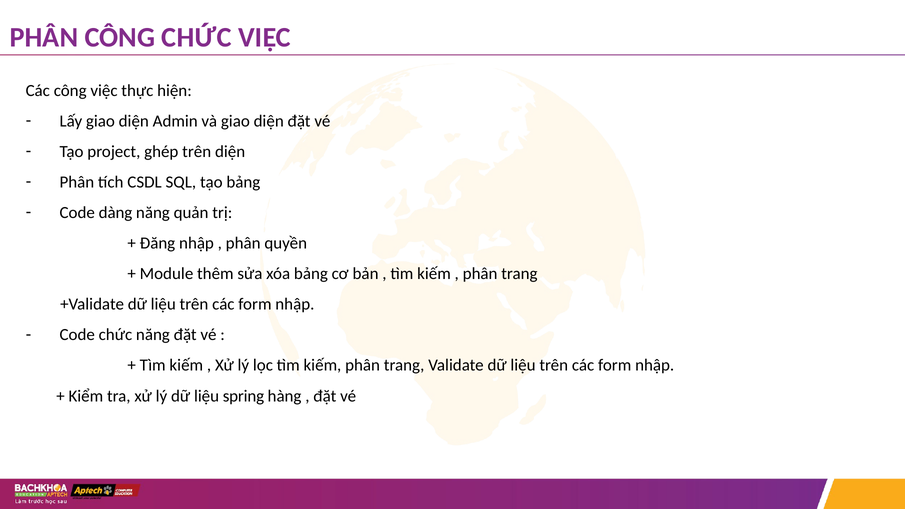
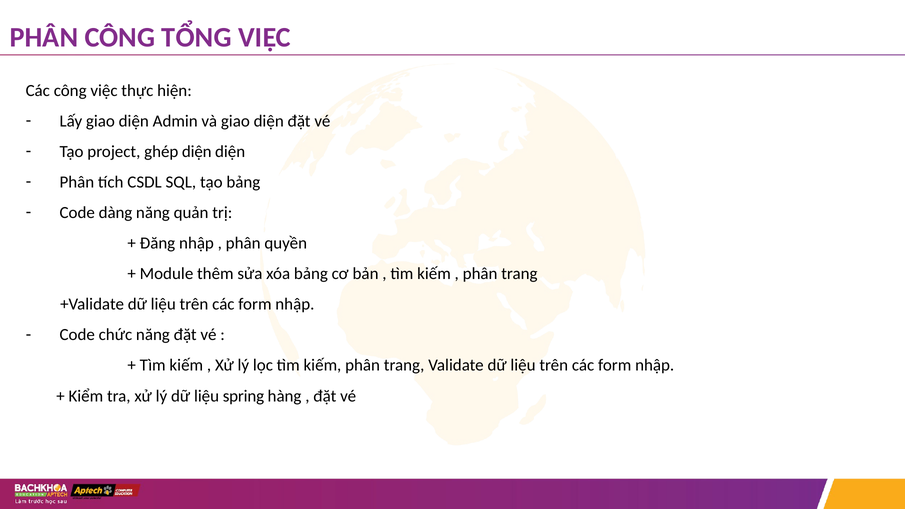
CÔNG CHỨC: CHỨC -> TỔNG
ghép trên: trên -> diện
